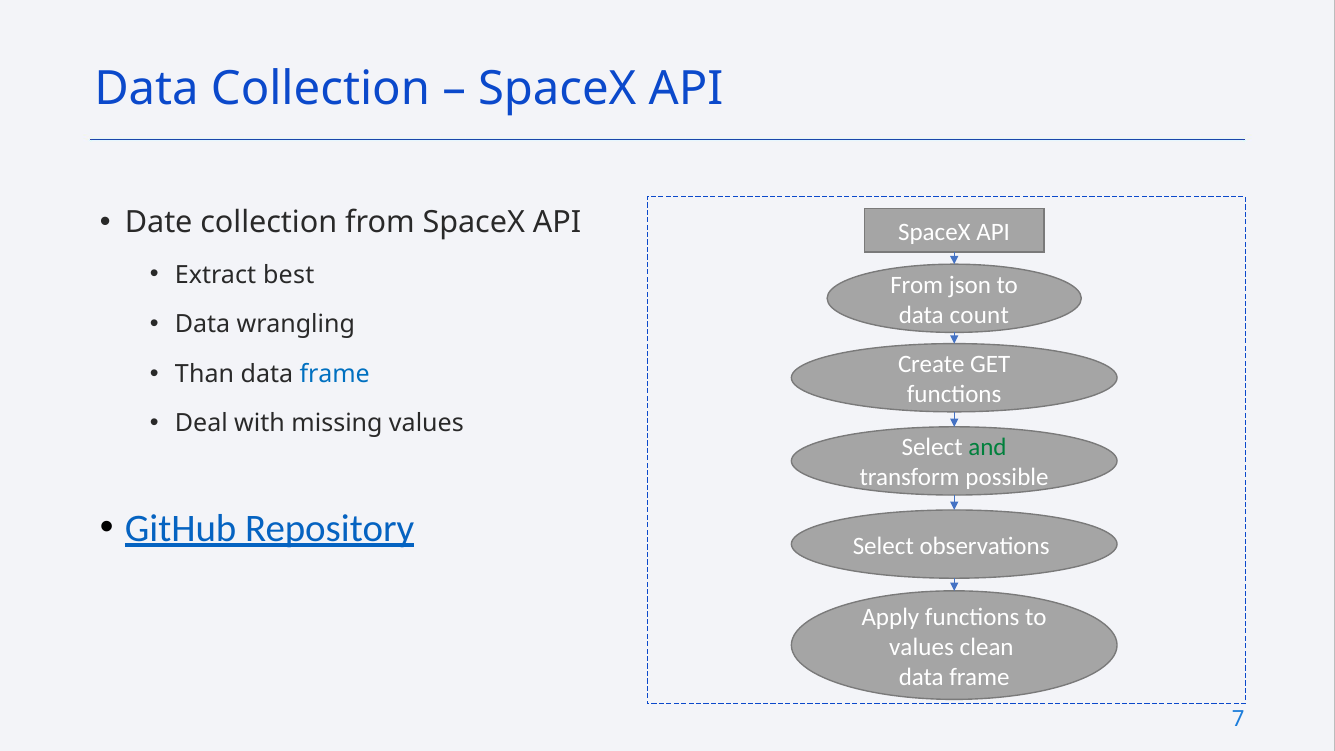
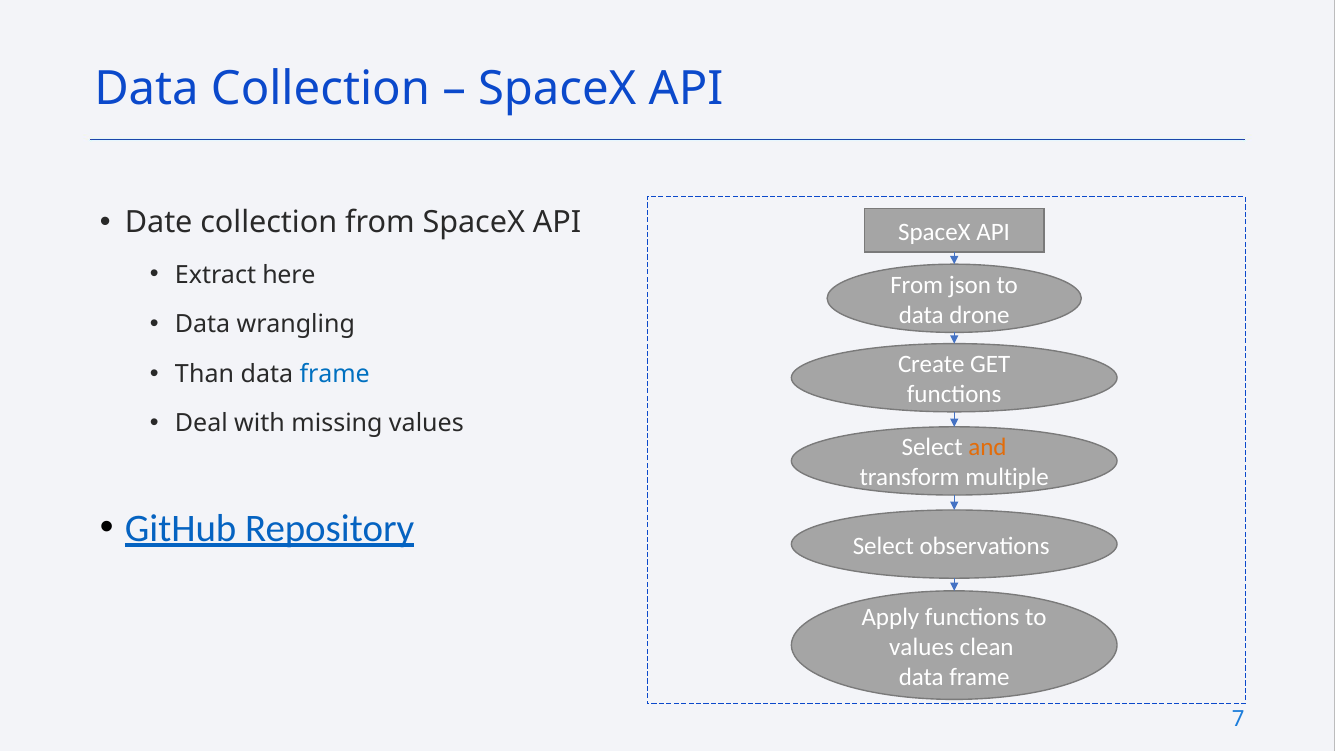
best: best -> here
count: count -> drone
and colour: green -> orange
possible: possible -> multiple
